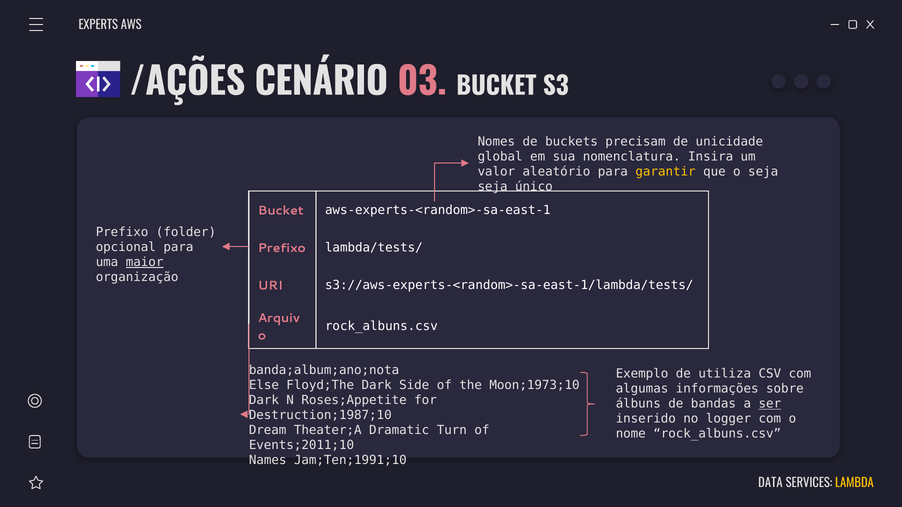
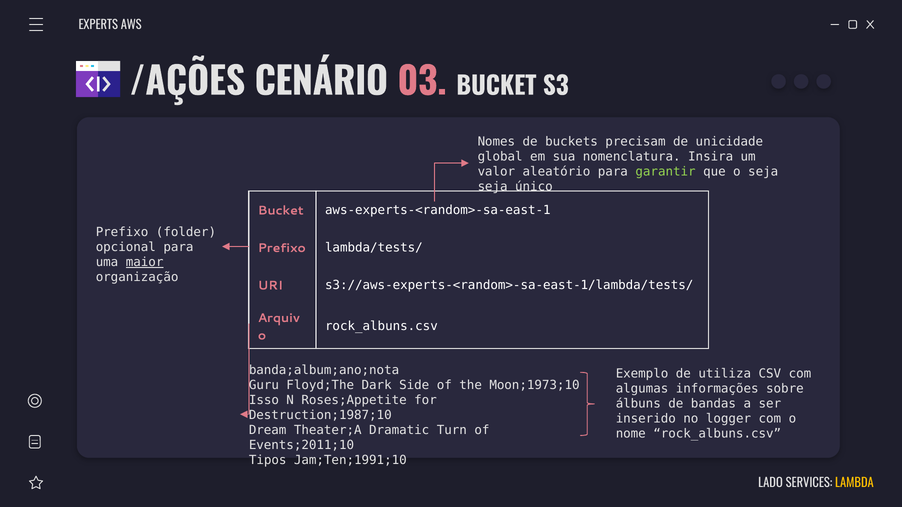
garantir colour: yellow -> light green
Else: Else -> Guru
Dark at (264, 400): Dark -> Isso
ser underline: present -> none
Names: Names -> Tipos
DATA: DATA -> LADO
